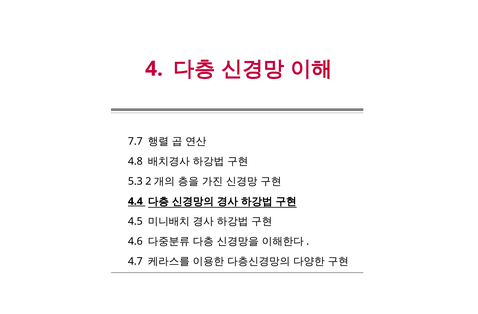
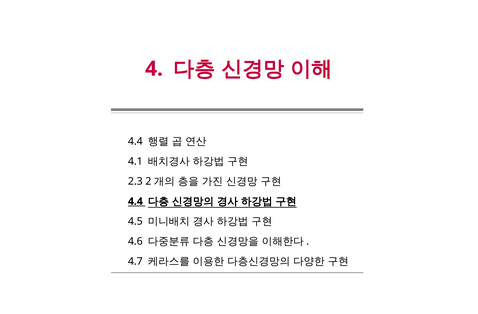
7.7 at (135, 141): 7.7 -> 4.4
4.8: 4.8 -> 4.1
5.3: 5.3 -> 2.3
